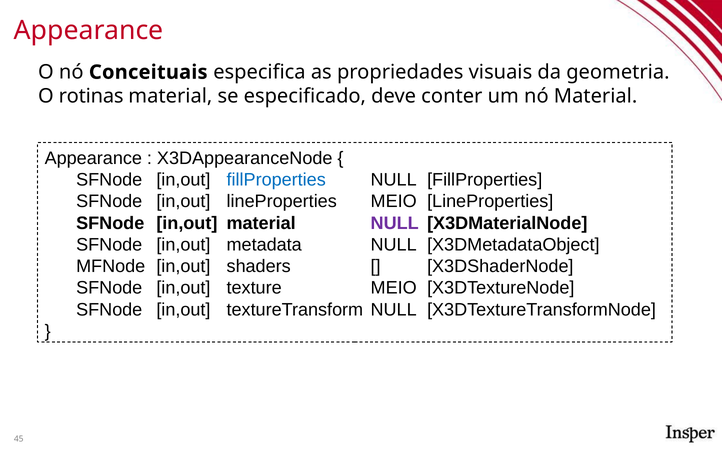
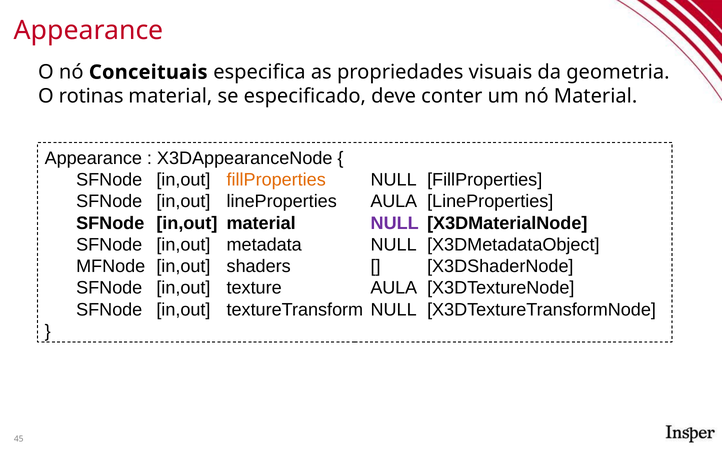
fillProperties at (276, 180) colour: blue -> orange
lineProperties MEIO: MEIO -> AULA
texture MEIO: MEIO -> AULA
